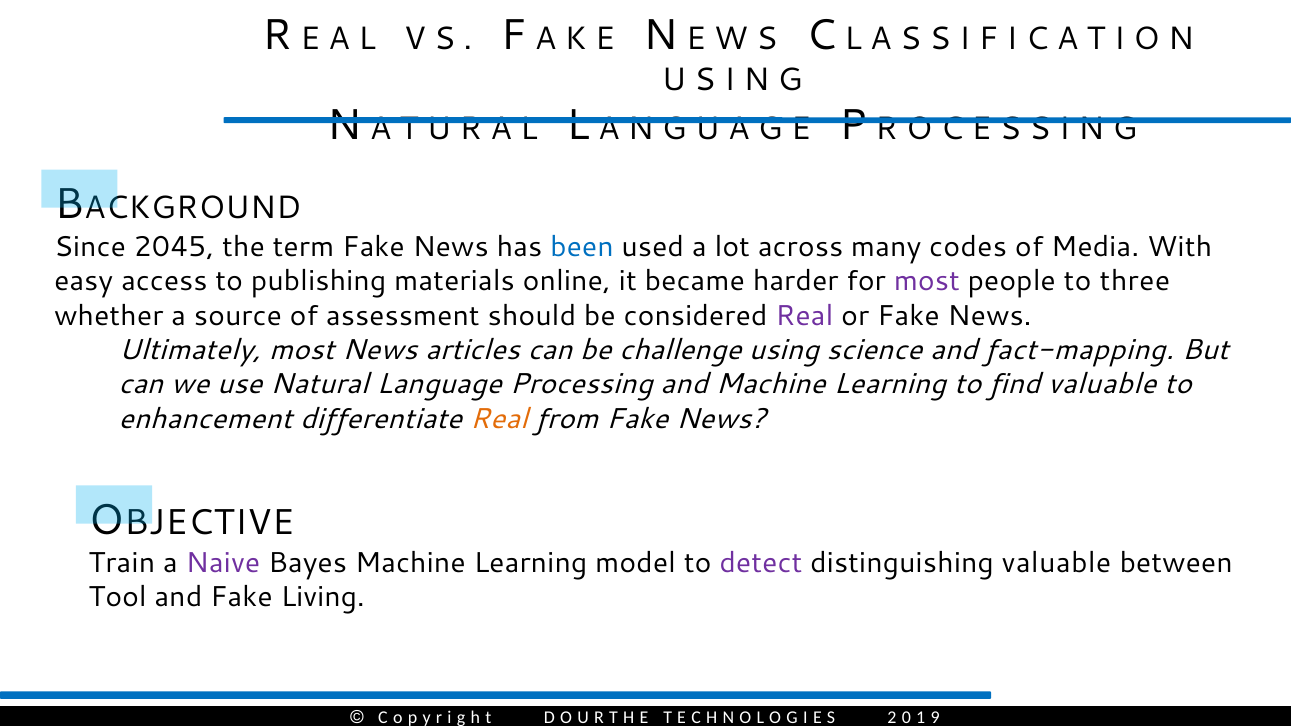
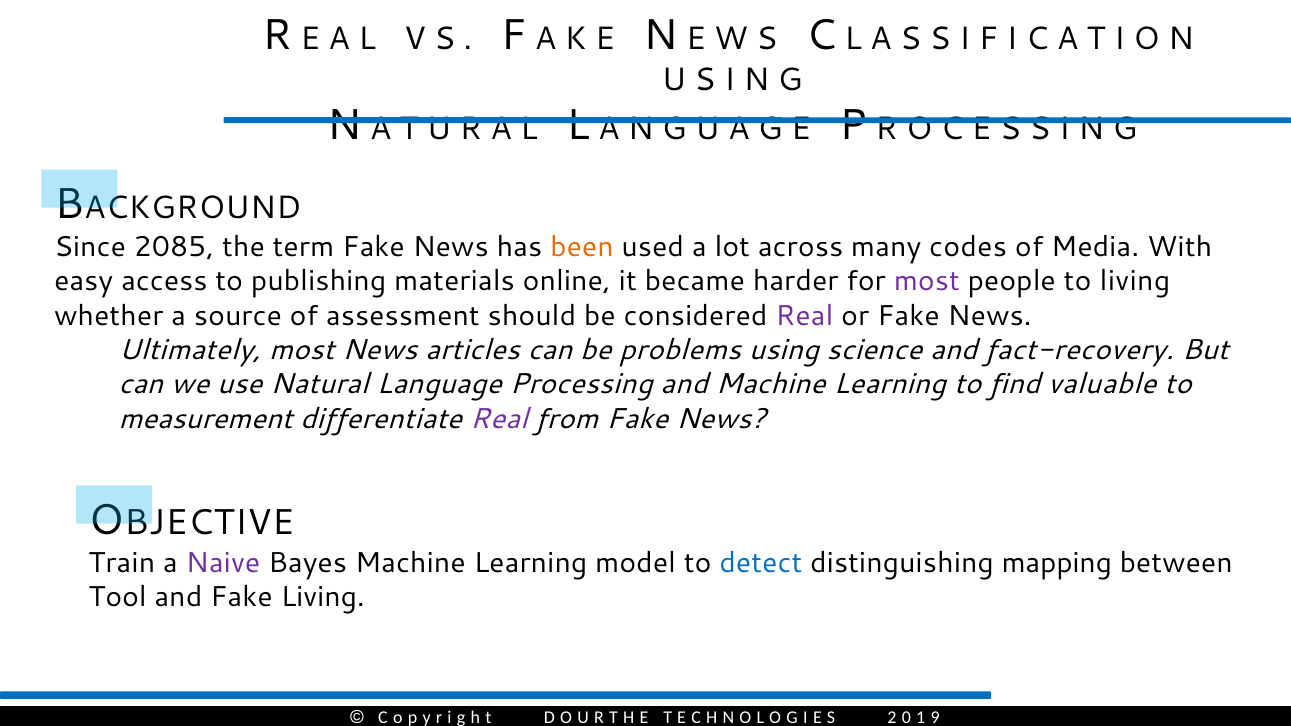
2045: 2045 -> 2085
been colour: blue -> orange
to three: three -> living
challenge: challenge -> problems
fact-mapping: fact-mapping -> fact-recovery
enhancement: enhancement -> measurement
Real at (499, 419) colour: orange -> purple
detect colour: purple -> blue
distinguishing valuable: valuable -> mapping
